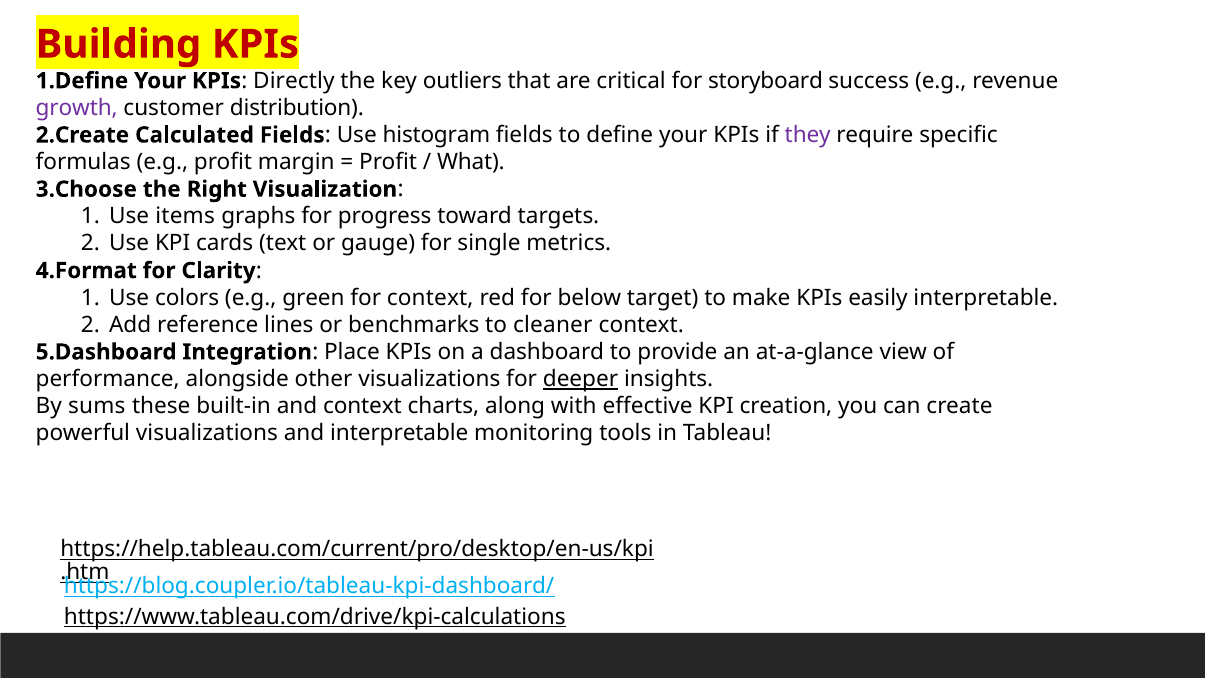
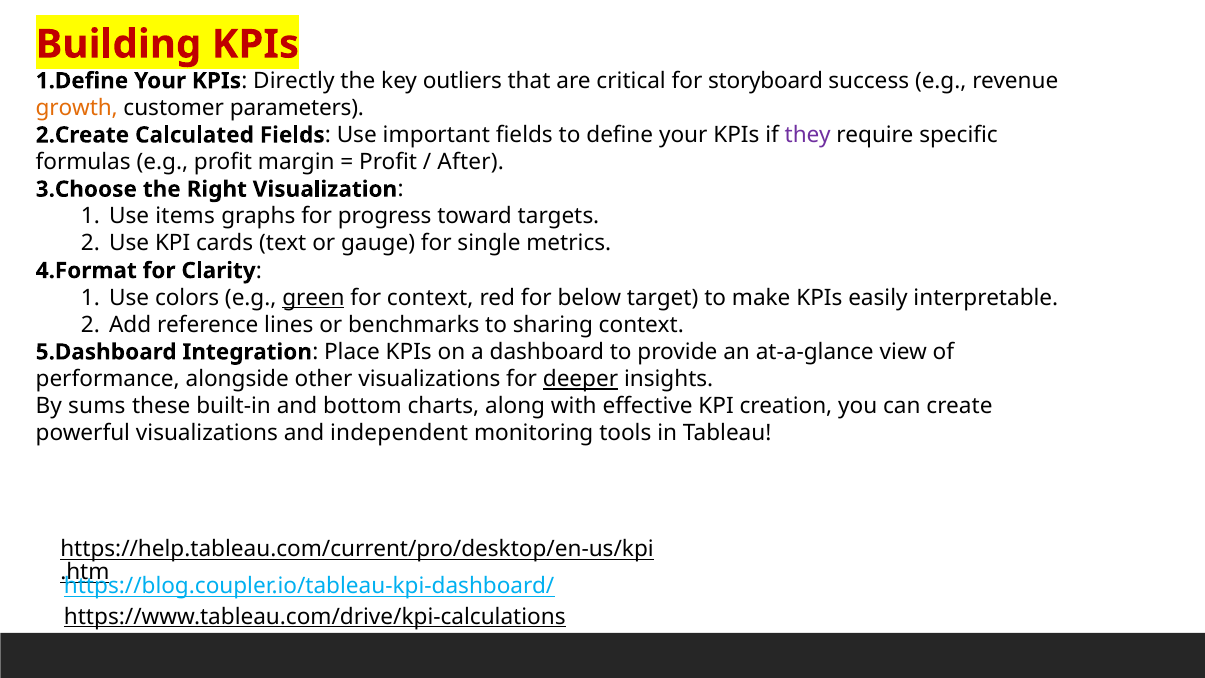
growth colour: purple -> orange
distribution: distribution -> parameters
histogram: histogram -> important
What: What -> After
green underline: none -> present
cleaner: cleaner -> sharing
and context: context -> bottom
and interpretable: interpretable -> independent
